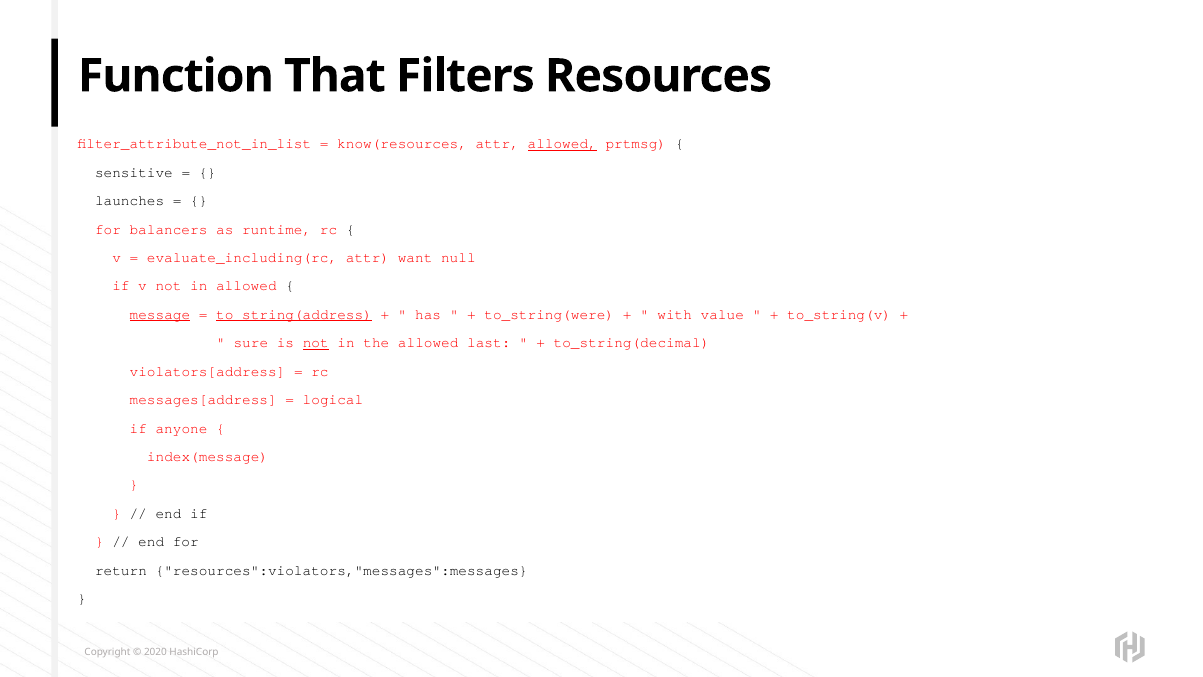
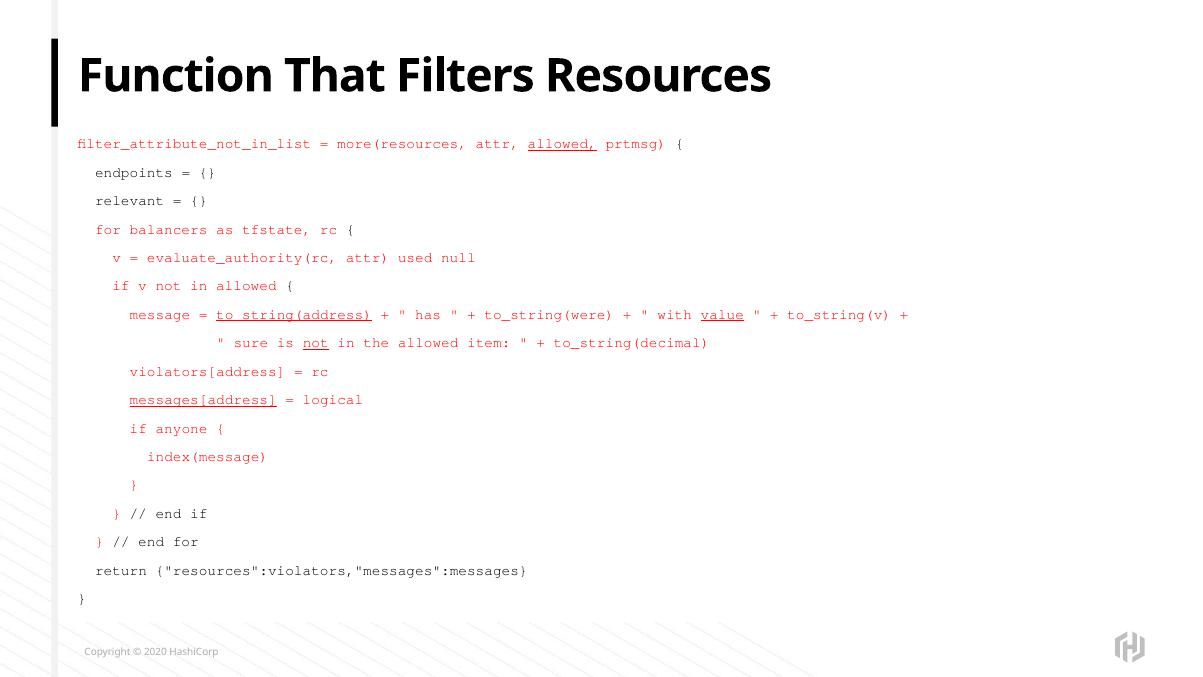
know(resources: know(resources -> more(resources
sensitive: sensitive -> endpoints
launches: launches -> relevant
runtime: runtime -> tfstate
evaluate_including(rc: evaluate_including(rc -> evaluate_authority(rc
want: want -> used
message underline: present -> none
value underline: none -> present
last: last -> item
messages[address underline: none -> present
